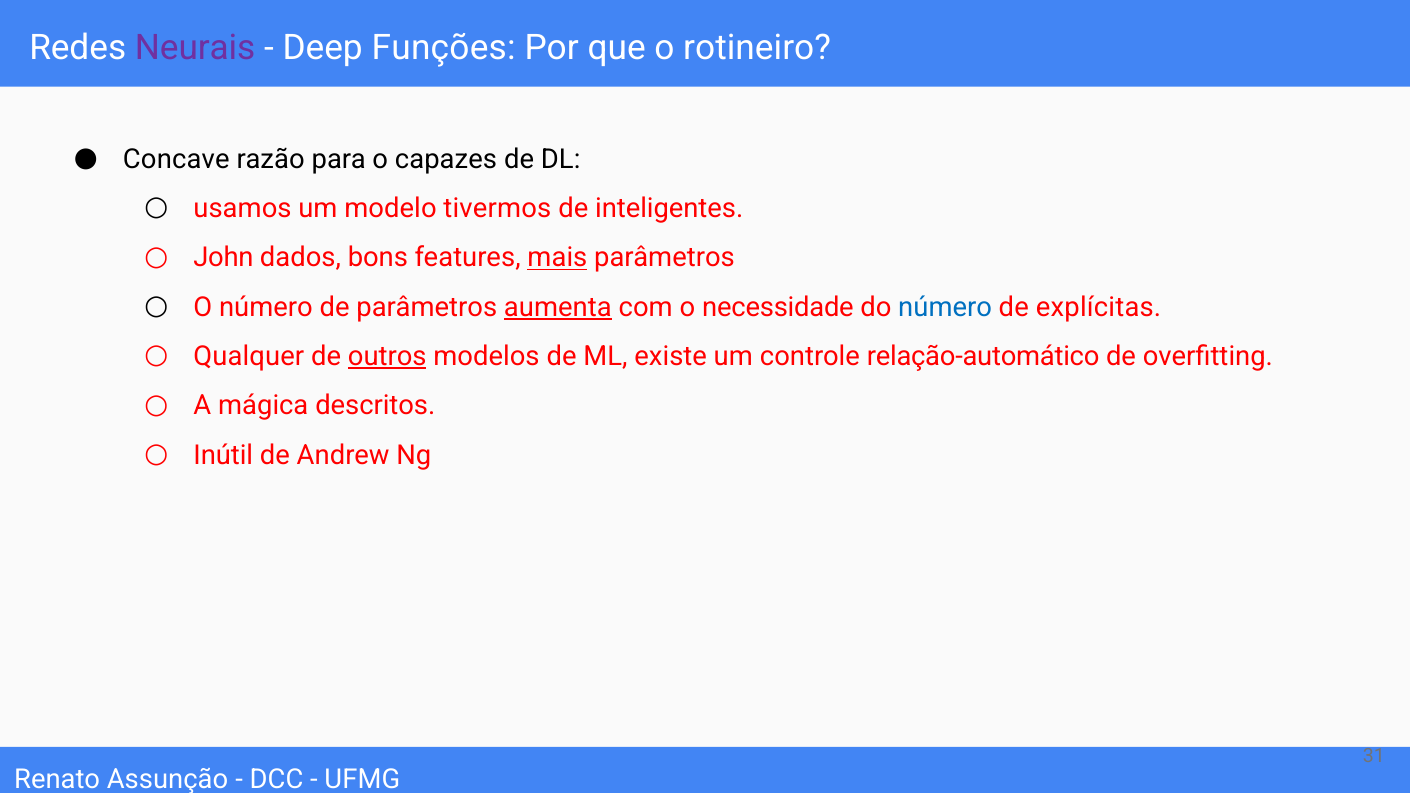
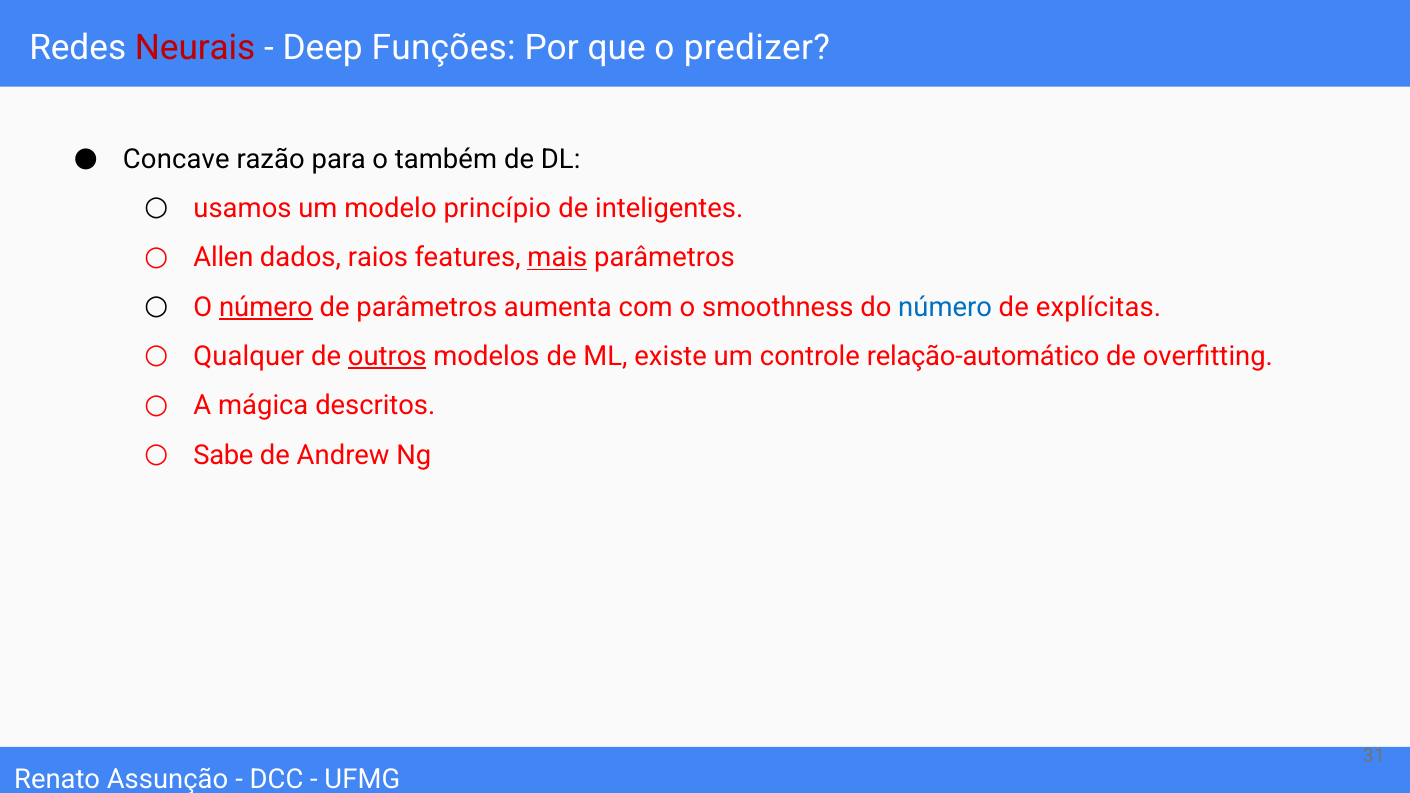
Neurais colour: purple -> red
rotineiro: rotineiro -> predizer
capazes: capazes -> também
tivermos: tivermos -> princípio
John: John -> Allen
bons: bons -> raios
número at (266, 307) underline: none -> present
aumenta underline: present -> none
necessidade: necessidade -> smoothness
Inútil: Inútil -> Sabe
